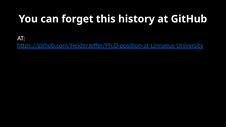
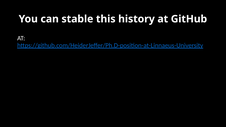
forget: forget -> stable
